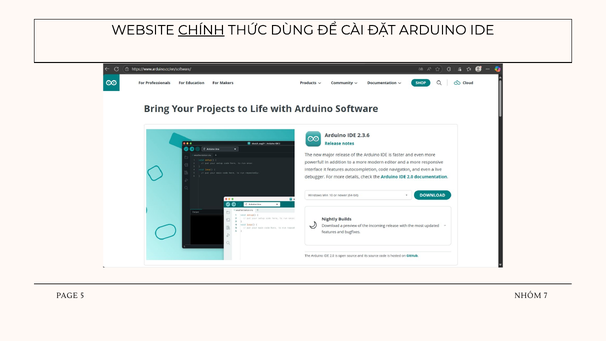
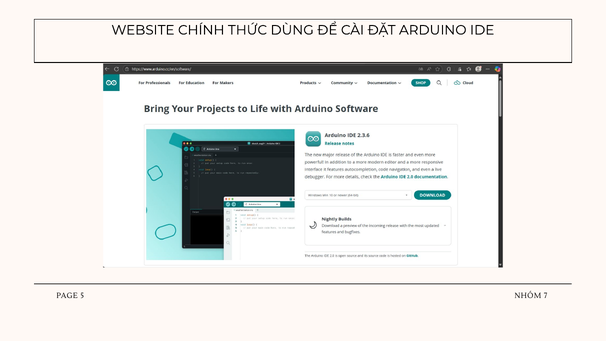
CHÍNH underline: present -> none
